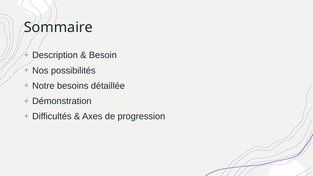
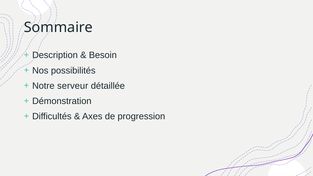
besoins: besoins -> serveur
